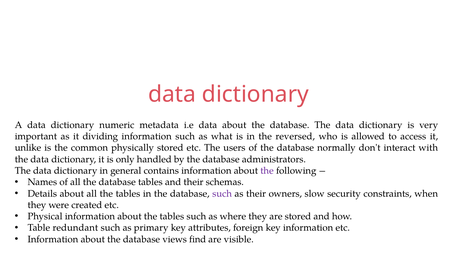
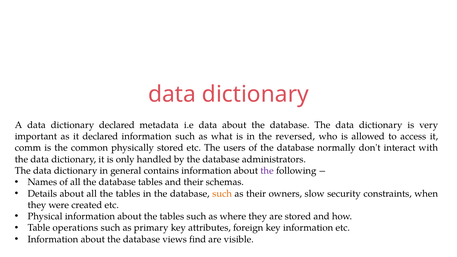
dictionary numeric: numeric -> declared
it dividing: dividing -> declared
unlike: unlike -> comm
such at (222, 194) colour: purple -> orange
redundant: redundant -> operations
